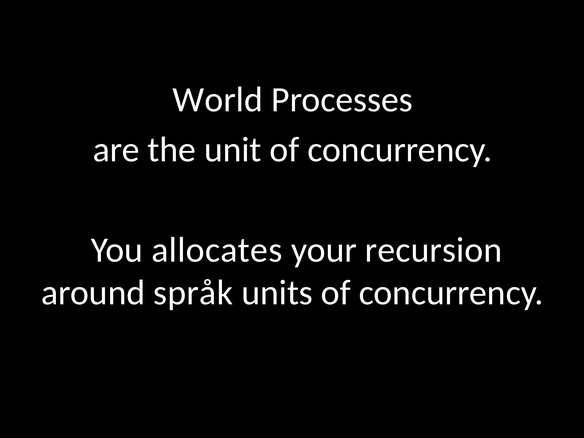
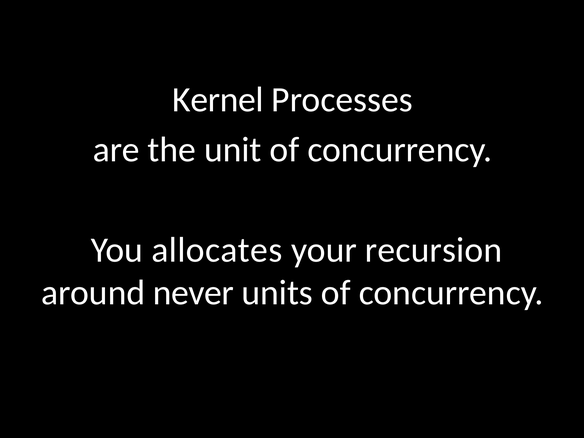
World: World -> Kernel
språk: språk -> never
